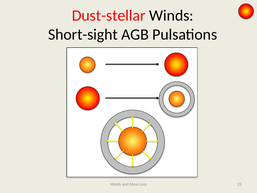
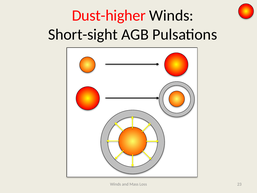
Dust-stellar: Dust-stellar -> Dust-higher
